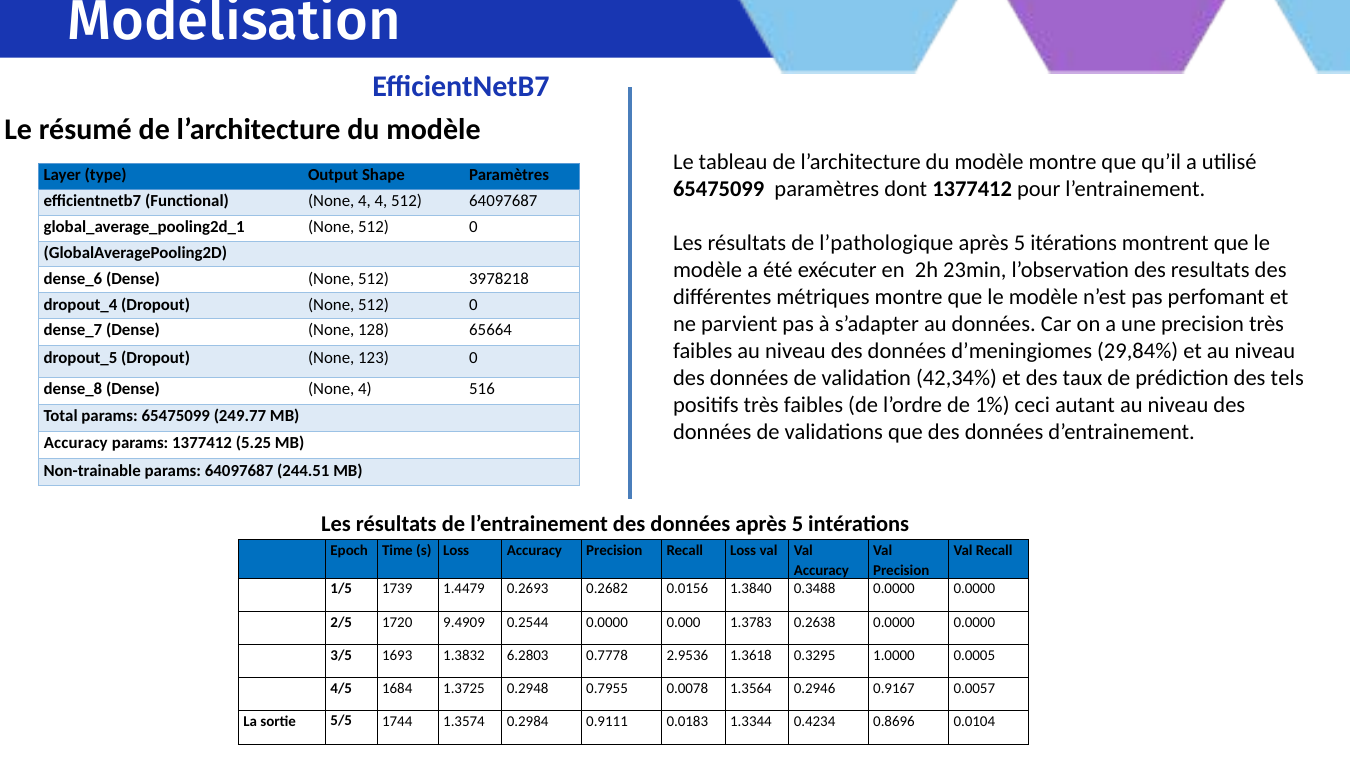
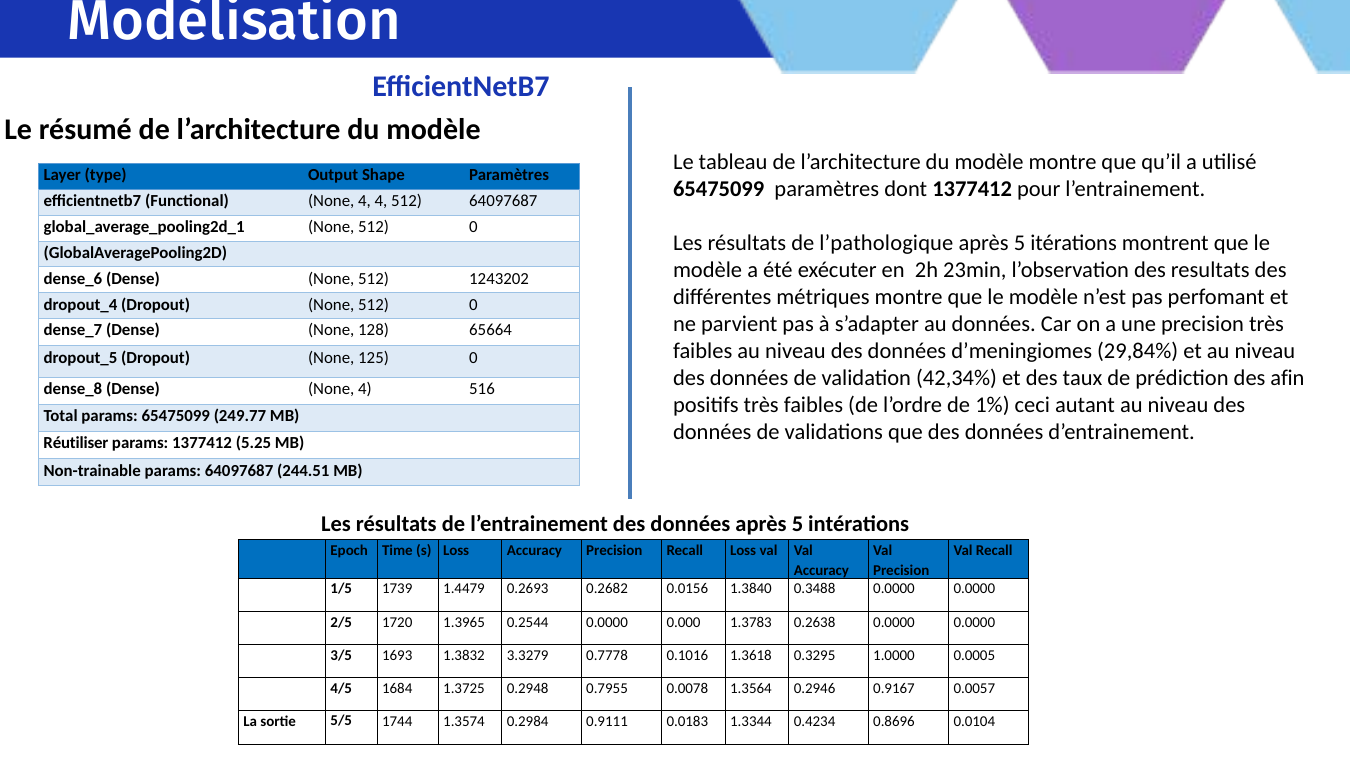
3978218: 3978218 -> 1243202
123: 123 -> 125
tels: tels -> afin
Accuracy at (76, 444): Accuracy -> Réutiliser
9.4909: 9.4909 -> 1.3965
6.2803: 6.2803 -> 3.3279
2.9536: 2.9536 -> 0.1016
